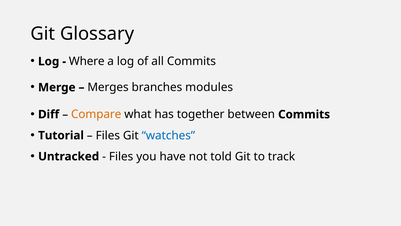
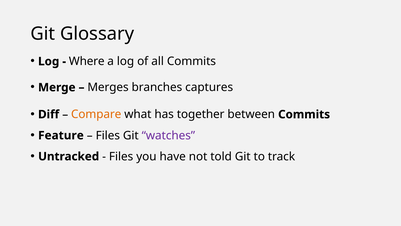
modules: modules -> captures
Tutorial: Tutorial -> Feature
watches colour: blue -> purple
